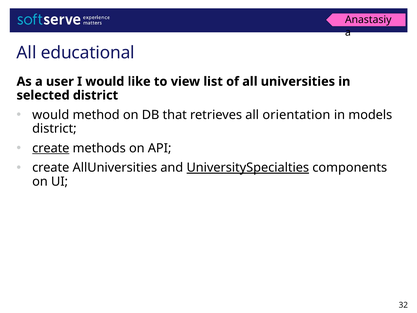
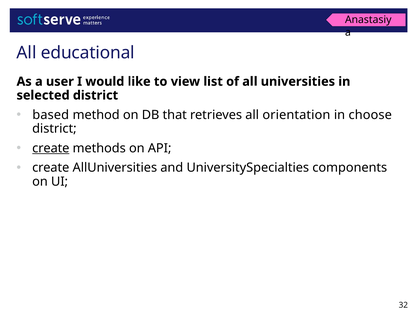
would at (51, 115): would -> based
models: models -> choose
UniversitySpecialties underline: present -> none
